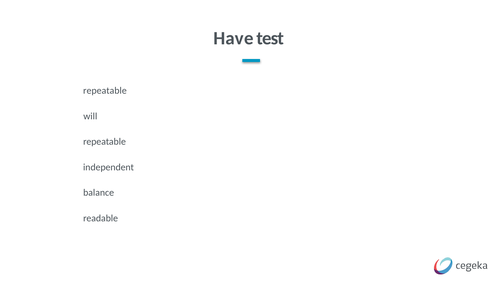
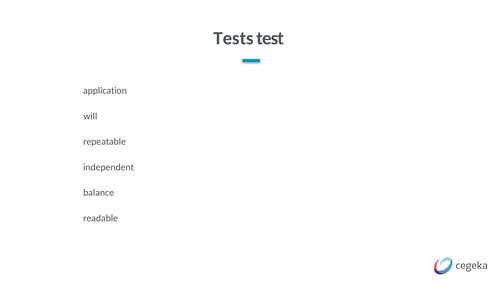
Have: Have -> Tests
repeatable at (105, 91): repeatable -> application
